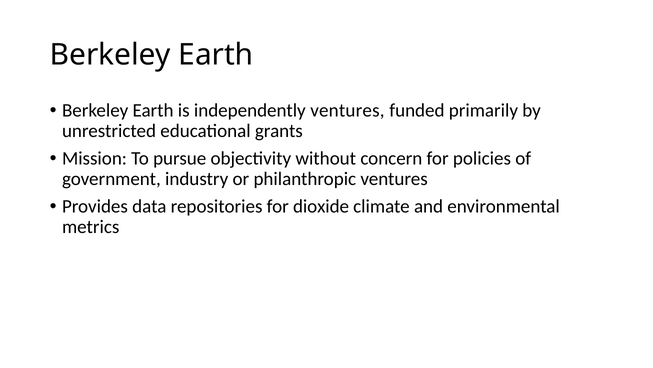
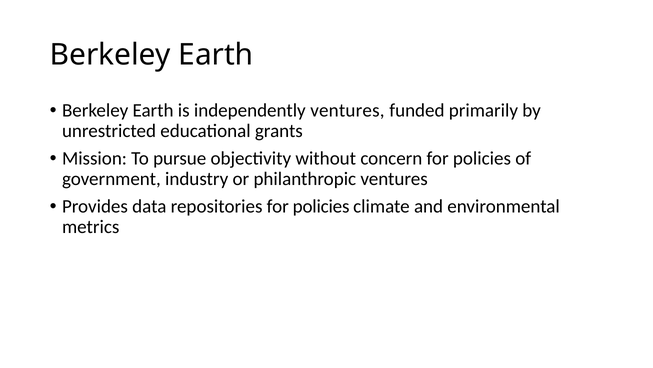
repositories for dioxide: dioxide -> policies
